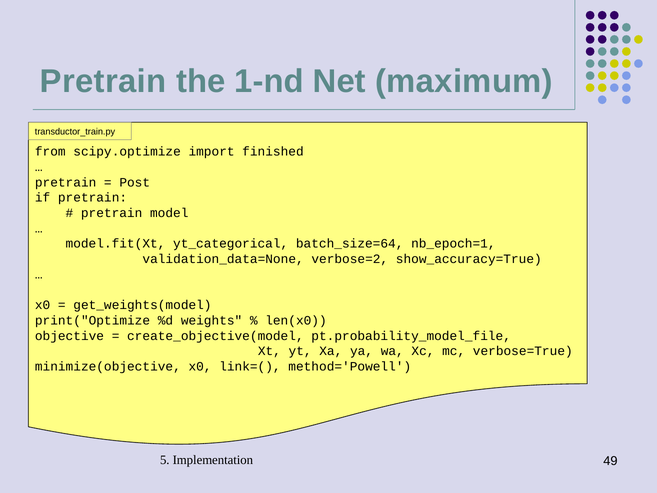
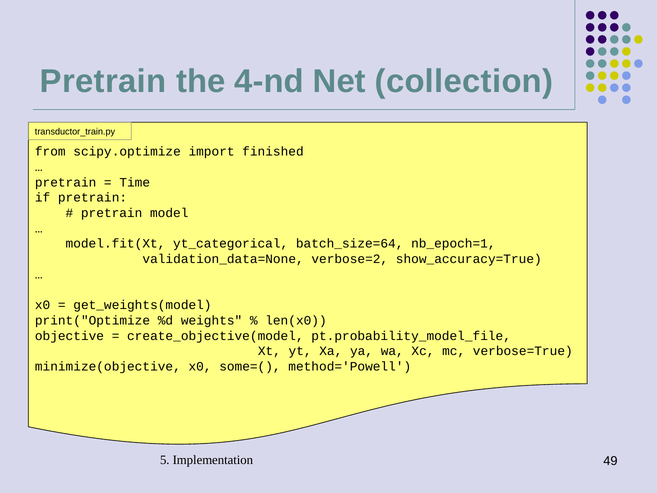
1-nd: 1-nd -> 4-nd
maximum: maximum -> collection
Post: Post -> Time
link=(: link=( -> some=(
